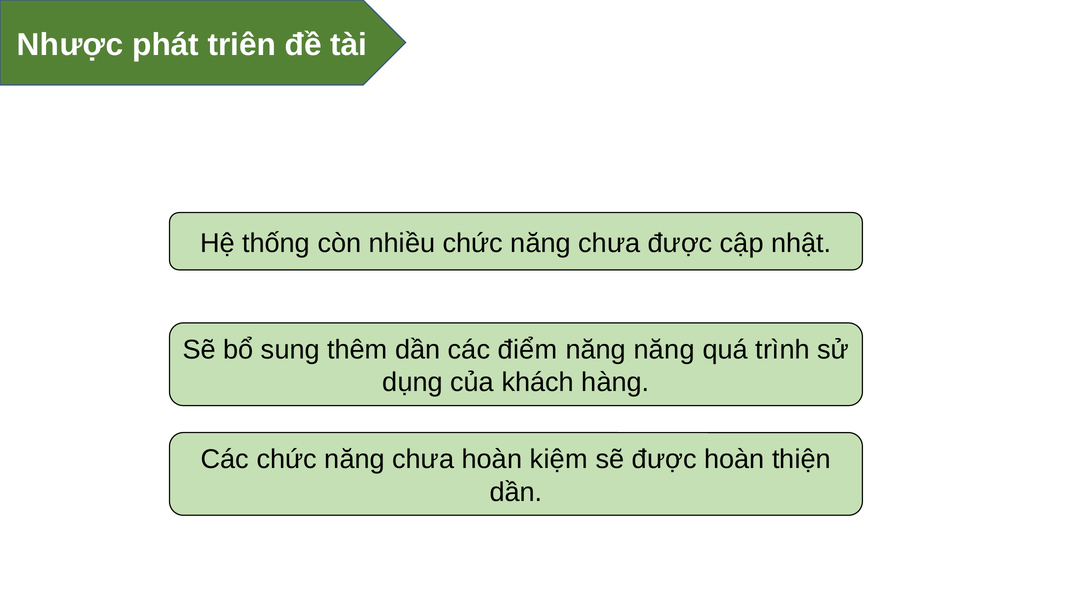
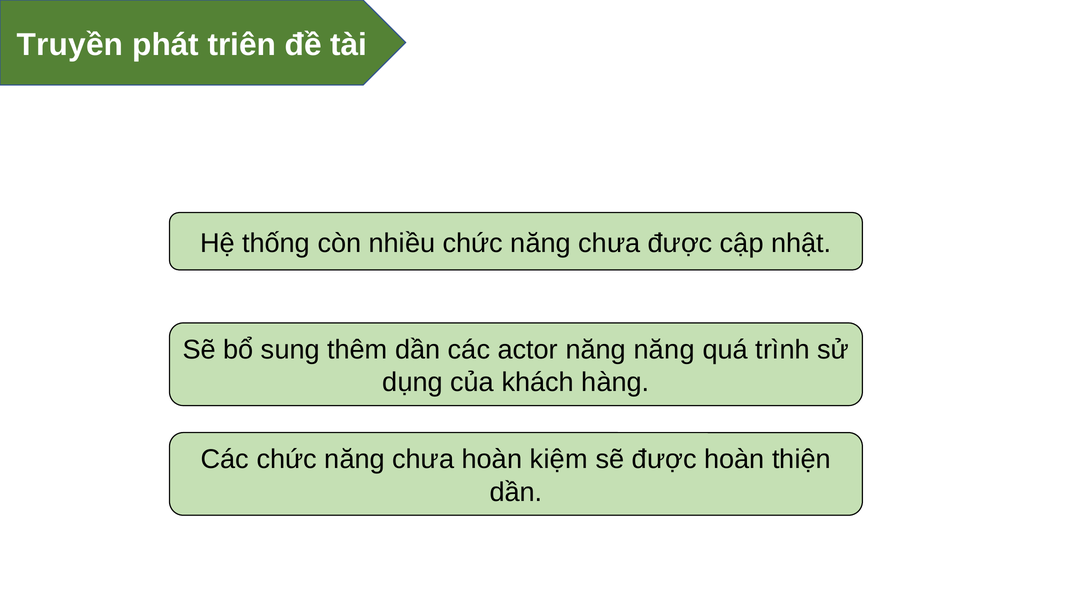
Nhược: Nhược -> Truyền
điểm: điểm -> actor
